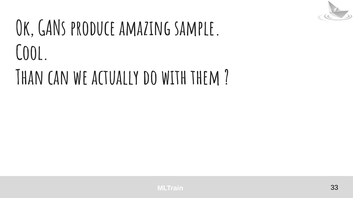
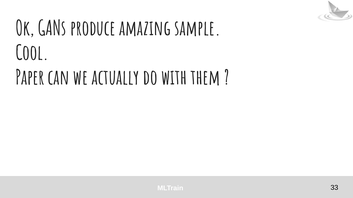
Than: Than -> Paper
